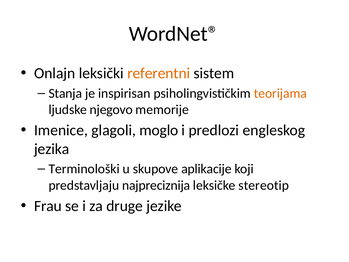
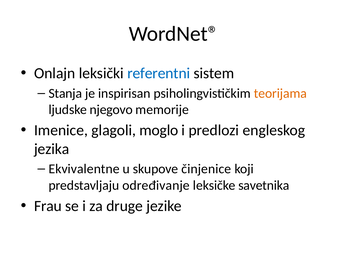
referentni colour: orange -> blue
Terminološki: Terminološki -> Ekvivalentne
aplikacije: aplikacije -> činjenice
najpreciznija: najpreciznija -> određivanje
stereotip: stereotip -> savetnika
